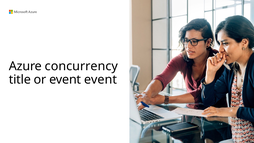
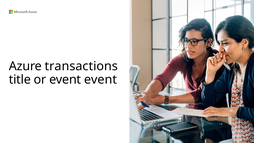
concurrency: concurrency -> transactions
